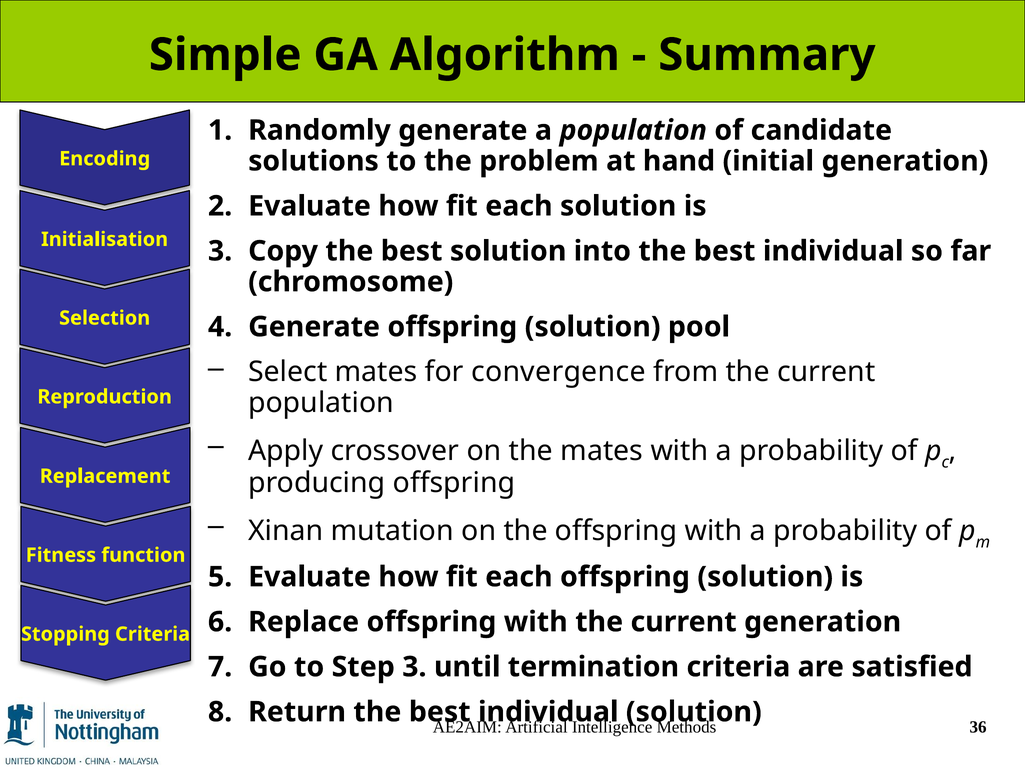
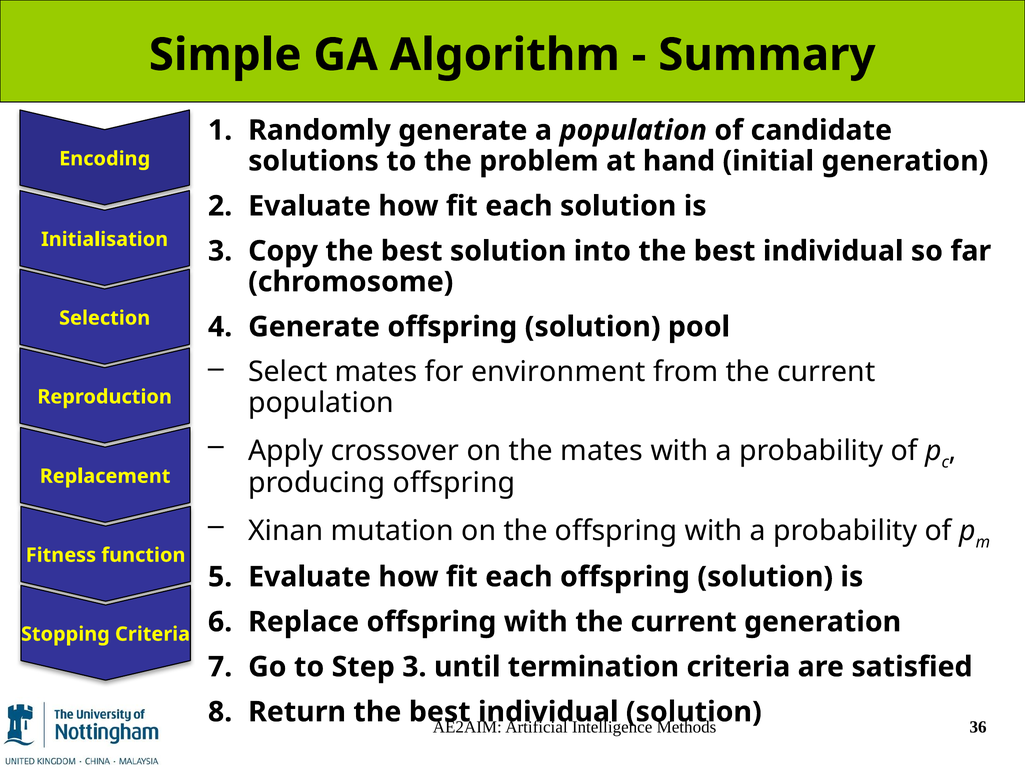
convergence: convergence -> environment
